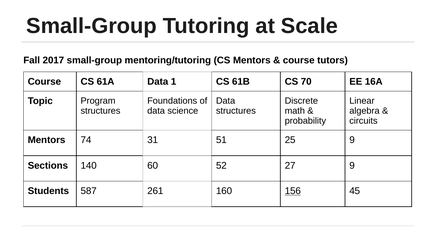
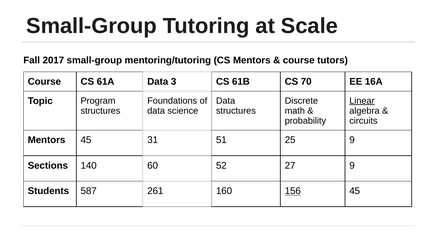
1: 1 -> 3
Linear underline: none -> present
Mentors 74: 74 -> 45
